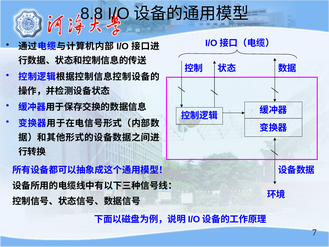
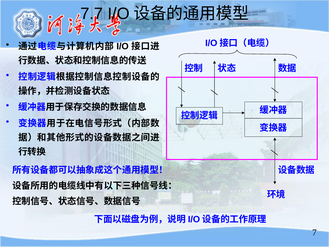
8.8: 8.8 -> 7.7
